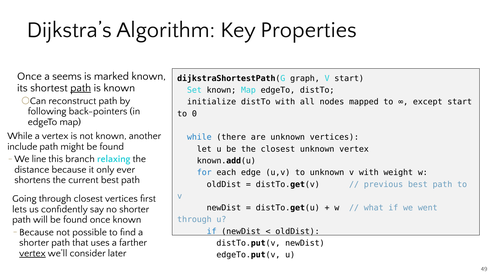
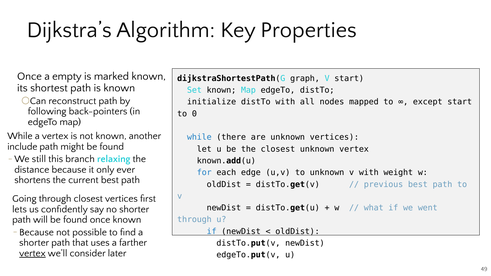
seems: seems -> empty
path at (81, 88) underline: present -> none
line: line -> still
